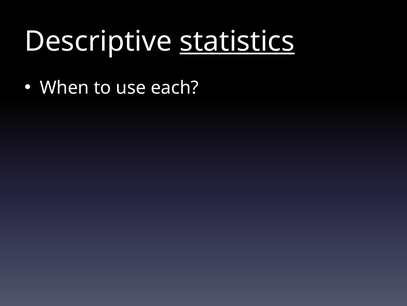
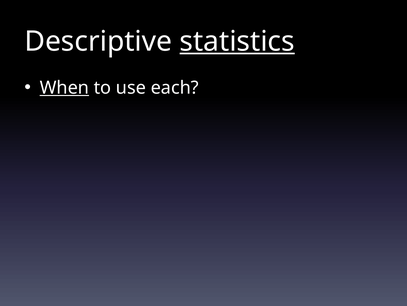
When underline: none -> present
